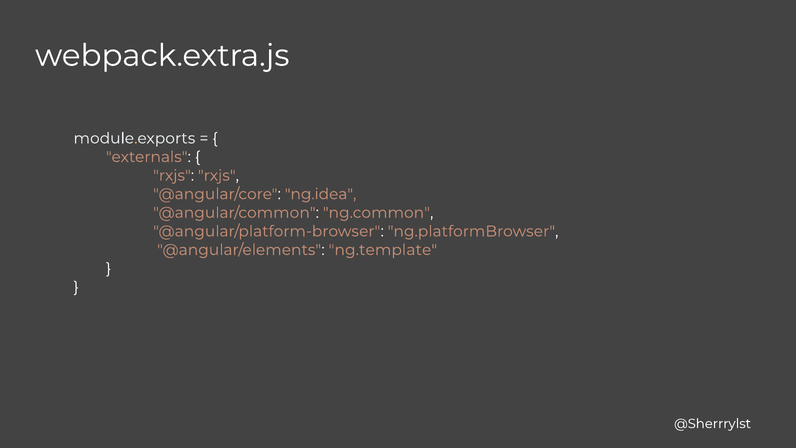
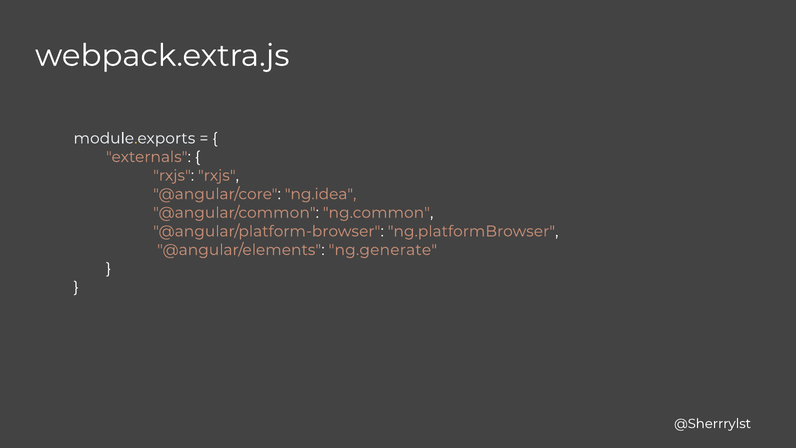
ng.template: ng.template -> ng.generate
